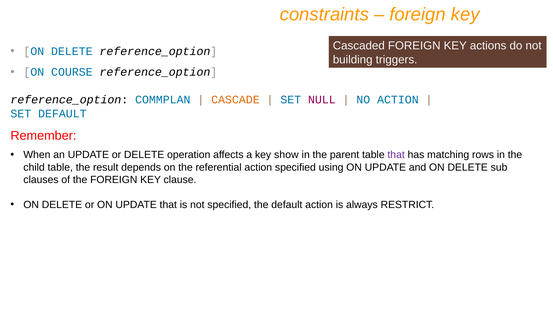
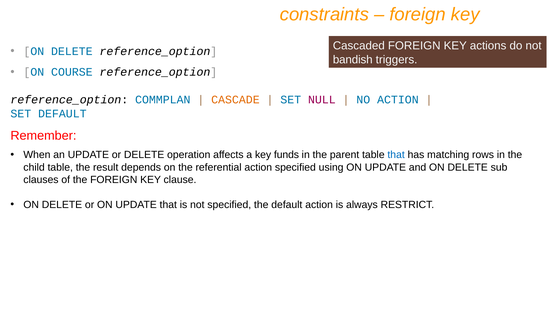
building: building -> bandish
show: show -> funds
that at (396, 155) colour: purple -> blue
